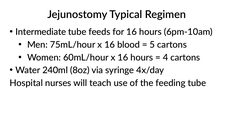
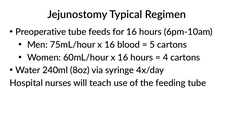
Intermediate: Intermediate -> Preoperative
